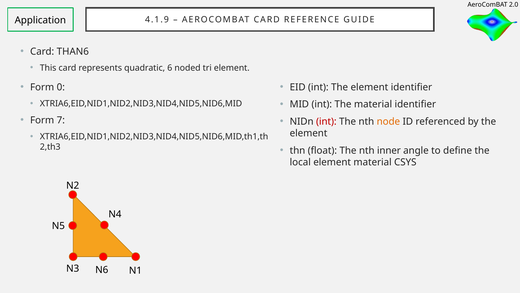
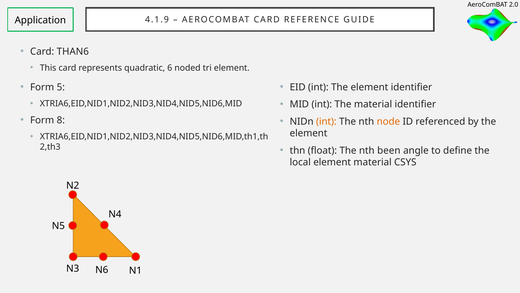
0: 0 -> 5
7: 7 -> 8
int at (326, 121) colour: red -> orange
inner: inner -> been
